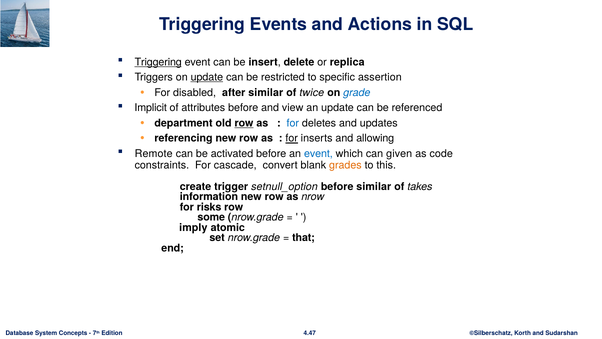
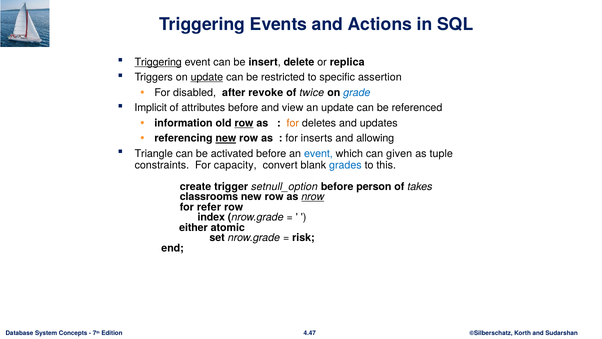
after similar: similar -> revoke
department: department -> information
for at (293, 123) colour: blue -> orange
new at (226, 138) underline: none -> present
for at (292, 138) underline: present -> none
Remote: Remote -> Triangle
code: code -> tuple
cascade: cascade -> capacity
grades colour: orange -> blue
before similar: similar -> person
information: information -> classrooms
nrow underline: none -> present
risks: risks -> refer
some: some -> index
imply: imply -> either
that: that -> risk
